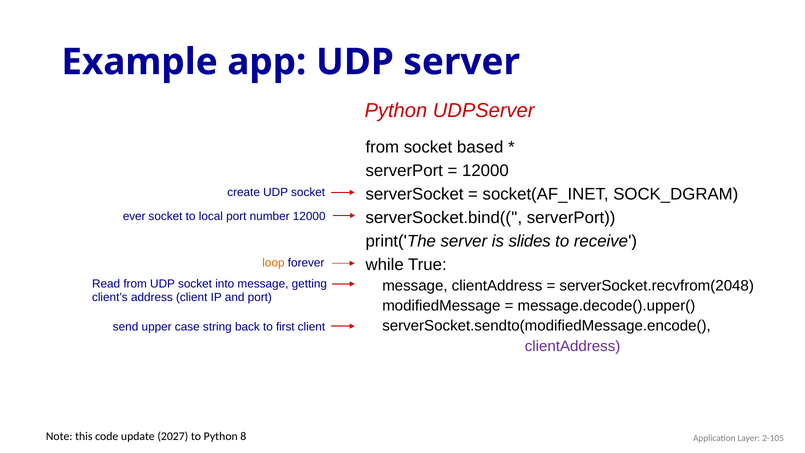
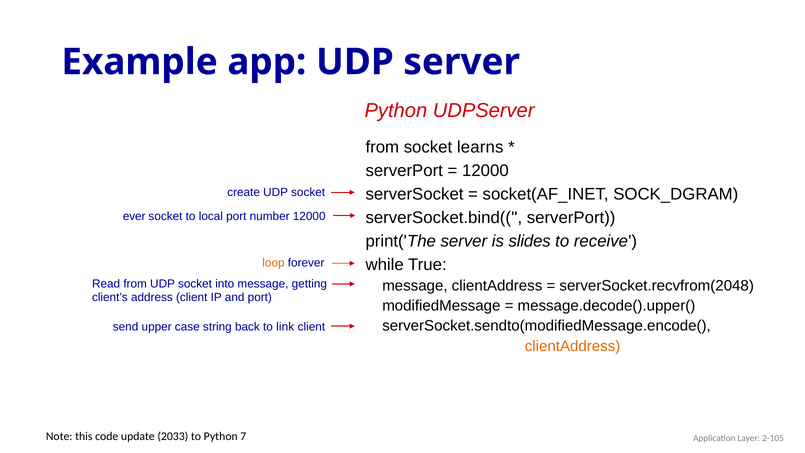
based: based -> learns
first: first -> link
clientAddress at (573, 346) colour: purple -> orange
2027: 2027 -> 2033
8: 8 -> 7
